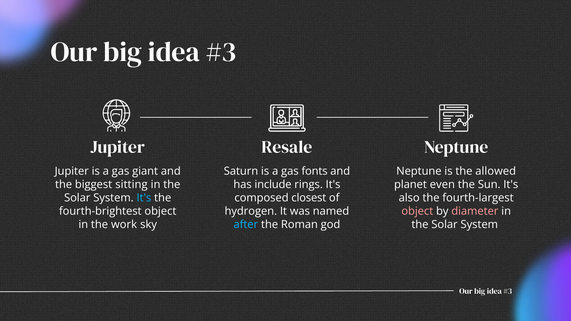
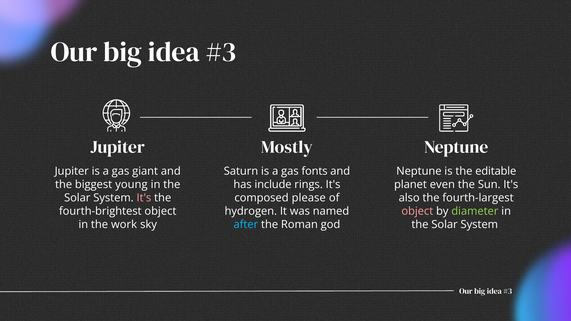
Resale: Resale -> Mostly
allowed: allowed -> editable
sitting: sitting -> young
It's at (144, 198) colour: light blue -> pink
closest: closest -> please
diameter colour: pink -> light green
